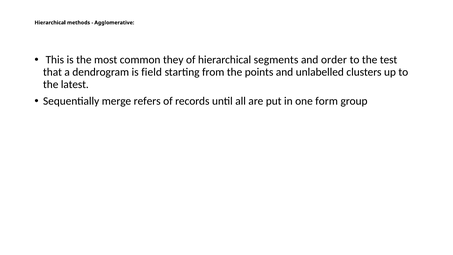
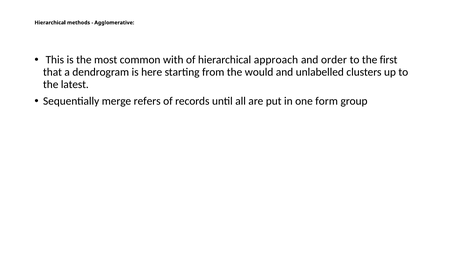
they: they -> with
segments: segments -> approach
test: test -> first
field: field -> here
points: points -> would
